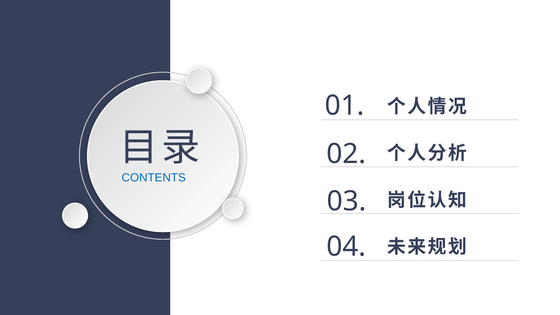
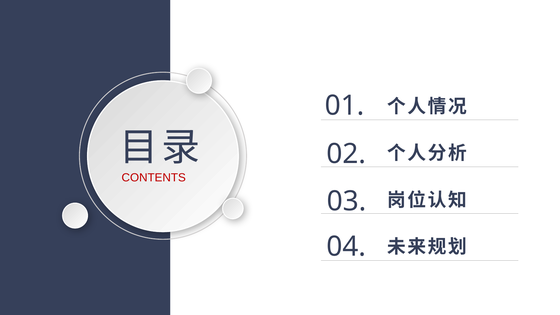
CONTENTS colour: blue -> red
